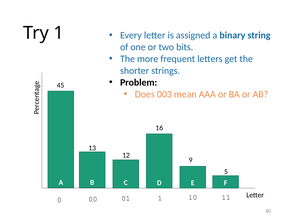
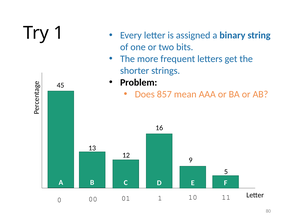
003: 003 -> 857
